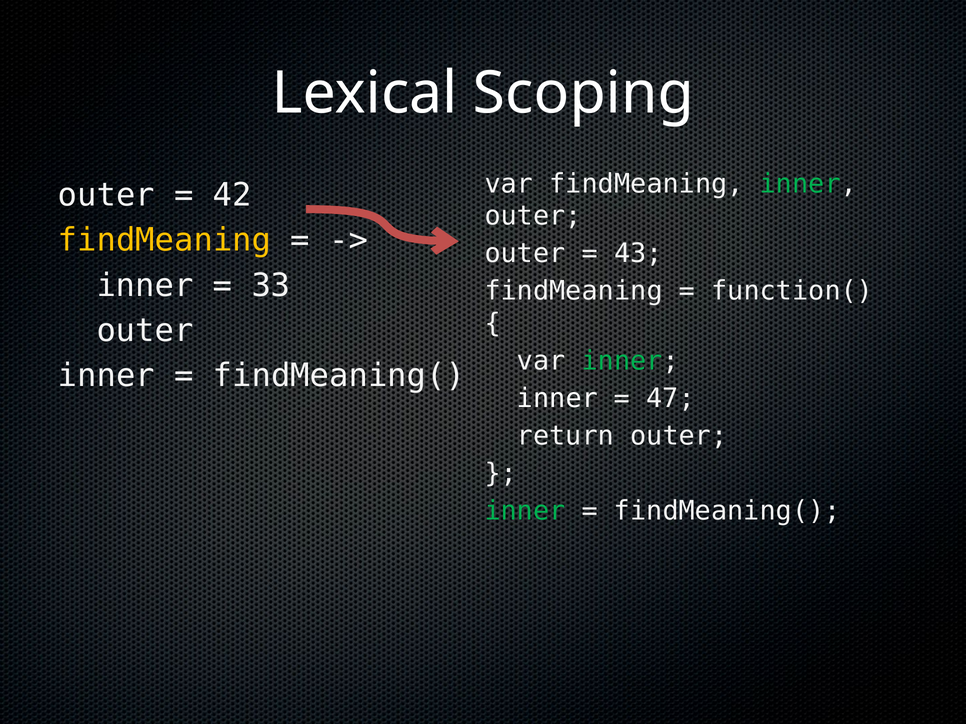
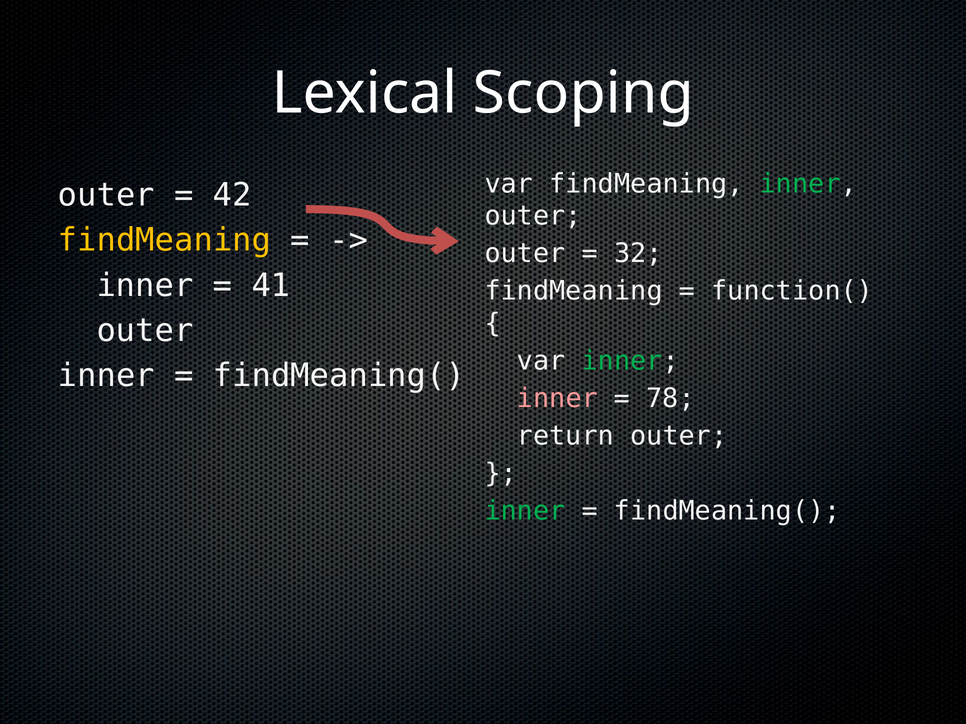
43: 43 -> 32
33: 33 -> 41
inner at (557, 399) colour: white -> pink
47: 47 -> 78
